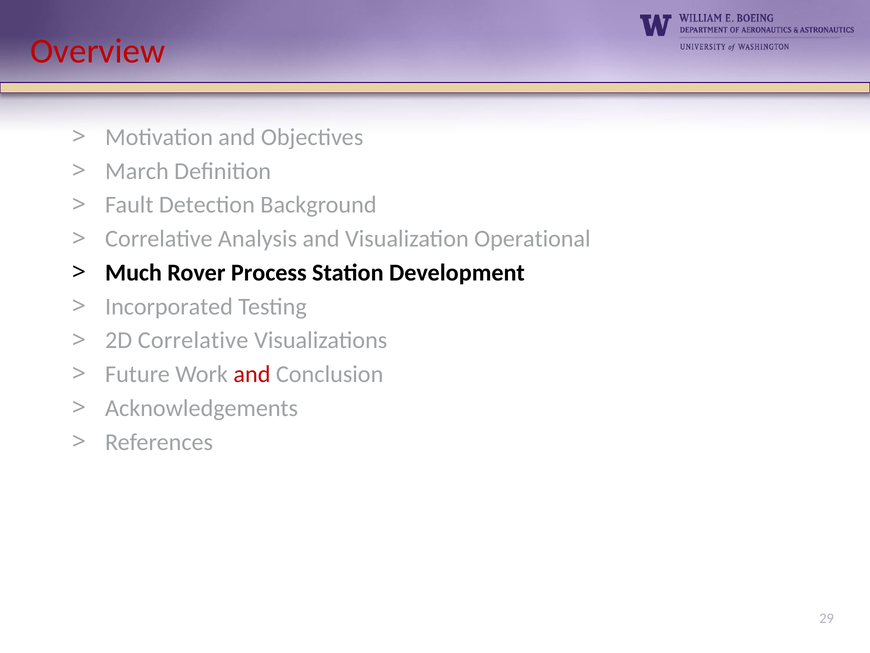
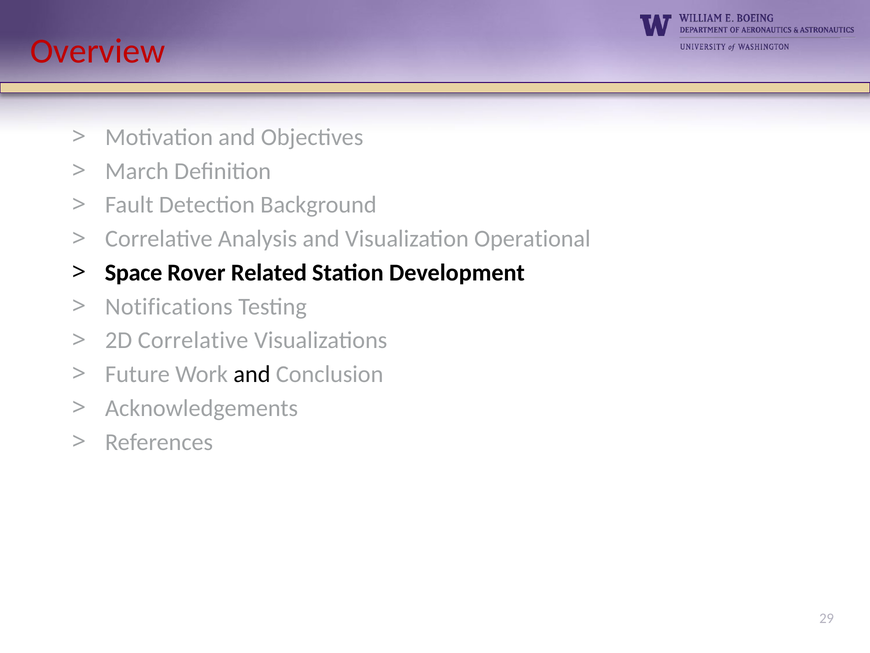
Much: Much -> Space
Process: Process -> Related
Incorporated: Incorporated -> Notifications
and at (252, 374) colour: red -> black
